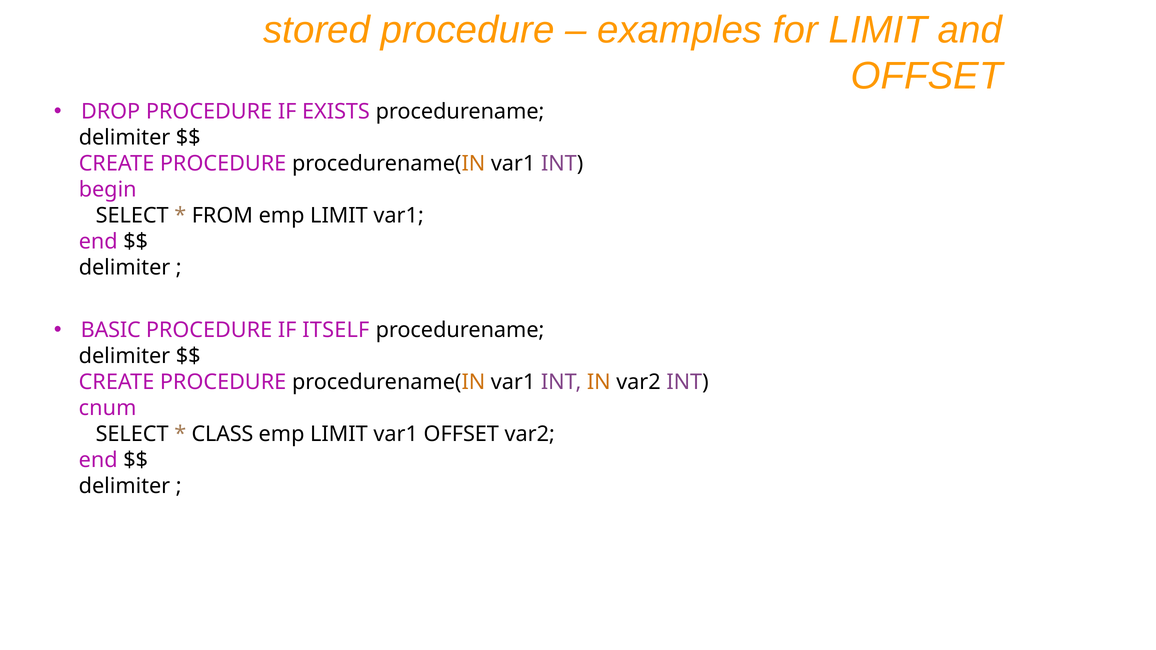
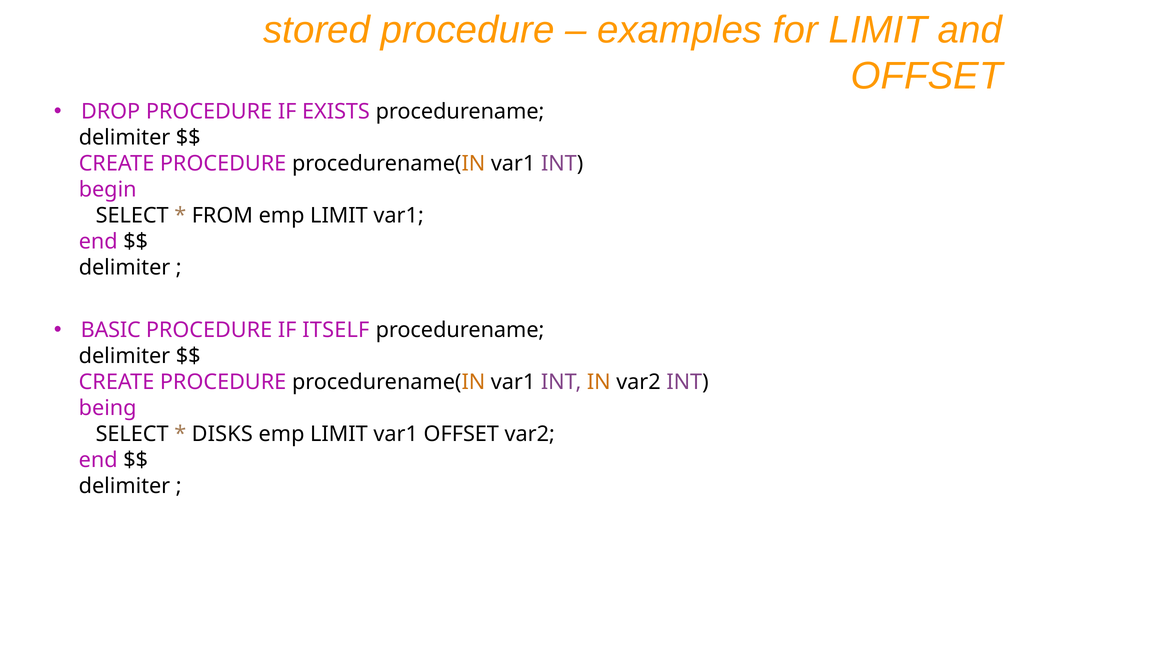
cnum: cnum -> being
CLASS: CLASS -> DISKS
